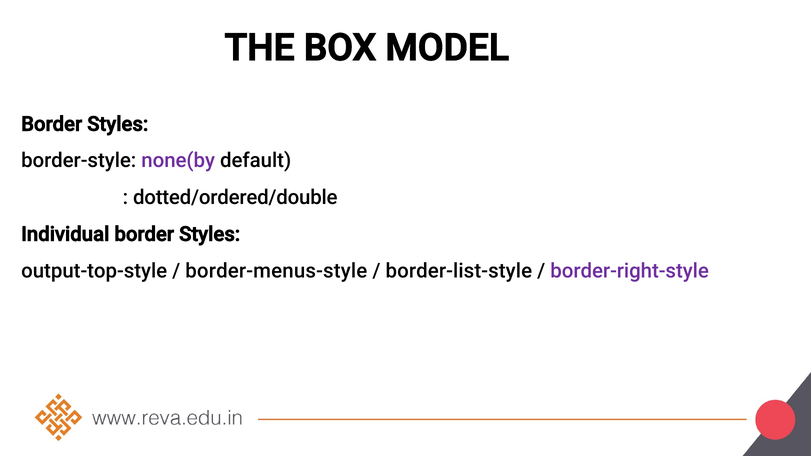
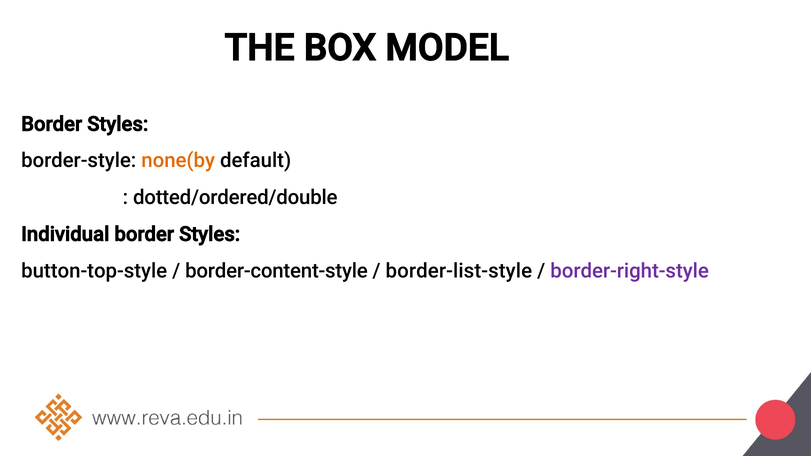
none(by colour: purple -> orange
output-top-style: output-top-style -> button-top-style
border-menus-style: border-menus-style -> border-content-style
